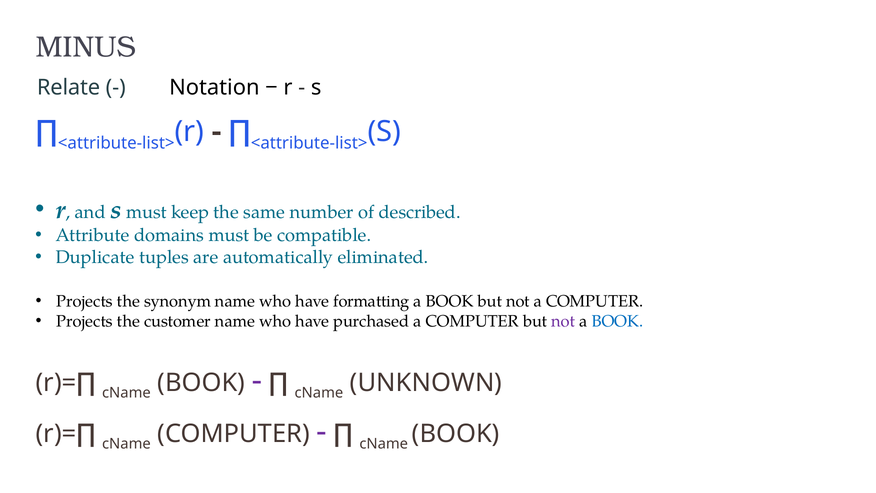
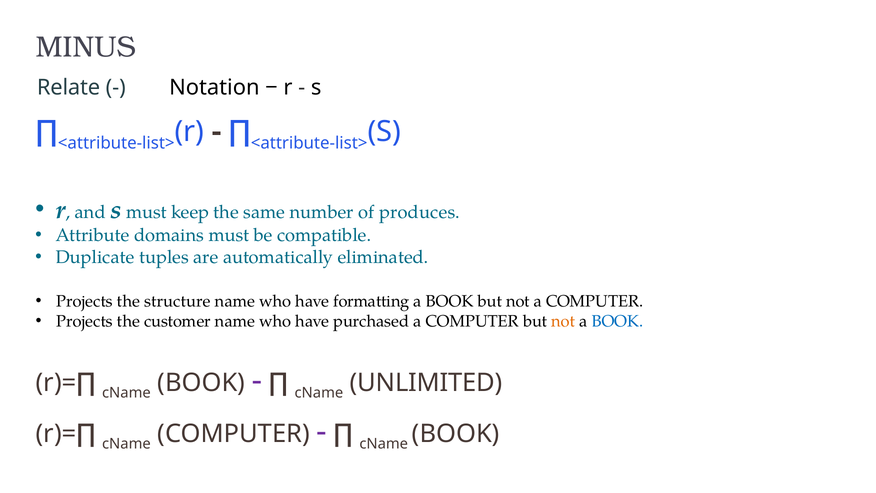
described: described -> produces
synonym: synonym -> structure
not at (563, 321) colour: purple -> orange
UNKNOWN: UNKNOWN -> UNLIMITED
